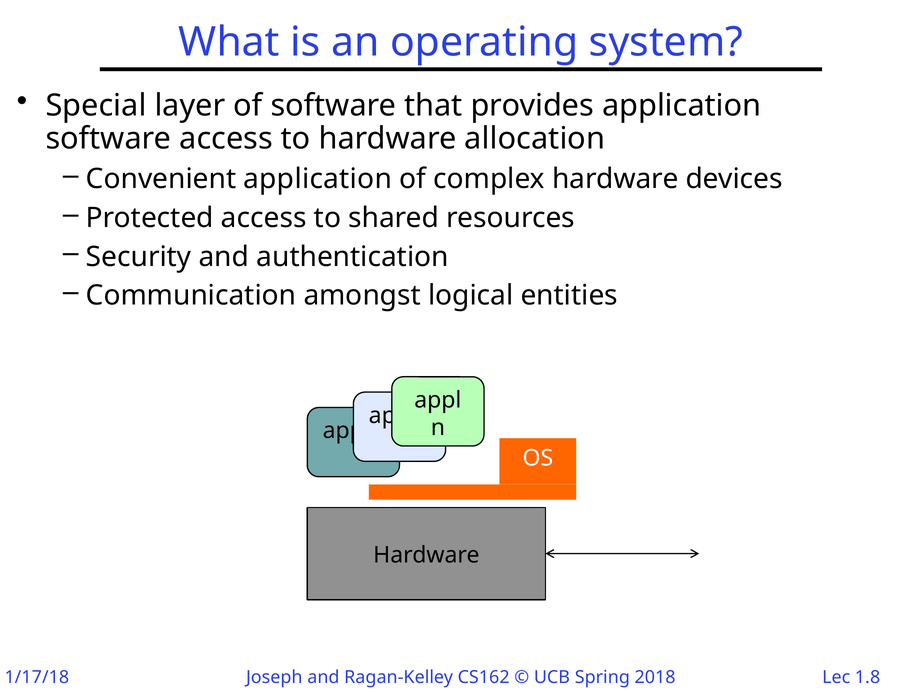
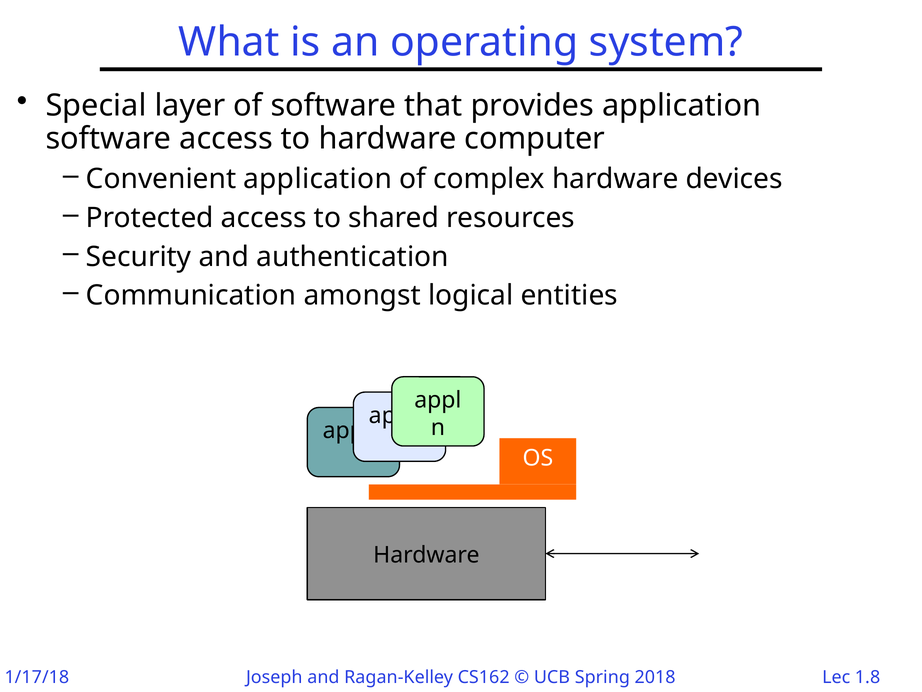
allocation: allocation -> computer
